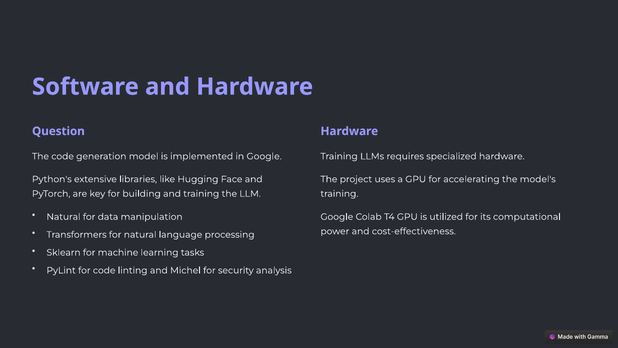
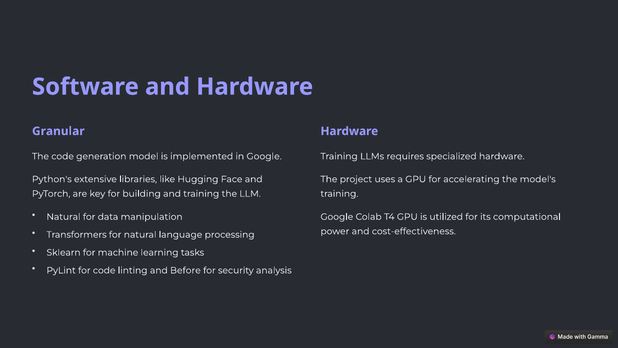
Question: Question -> Granular
Michel: Michel -> Before
